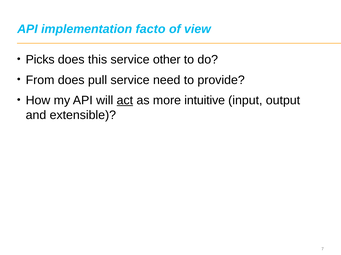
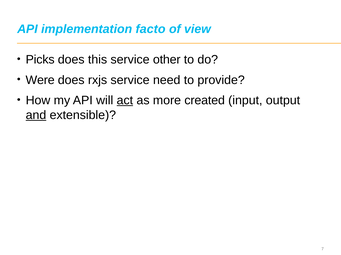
From: From -> Were
pull: pull -> rxjs
intuitive: intuitive -> created
and underline: none -> present
